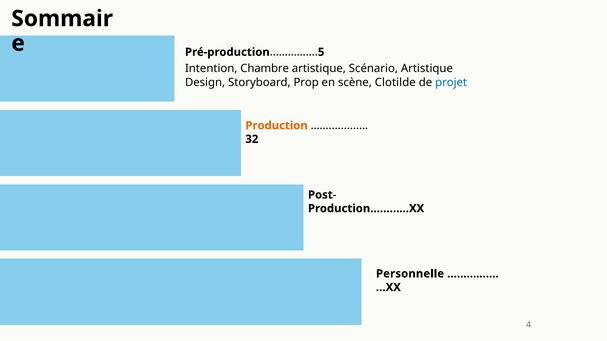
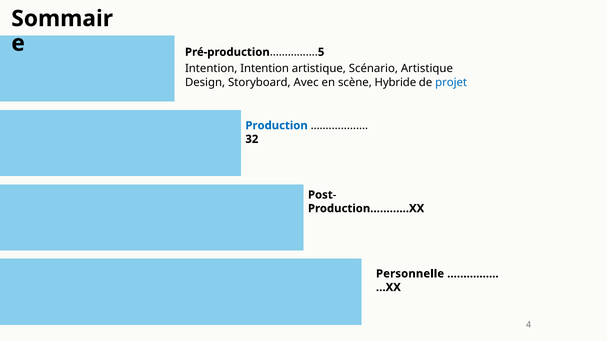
Intention Chambre: Chambre -> Intention
Prop: Prop -> Avec
Clotilde: Clotilde -> Hybride
Production colour: orange -> blue
